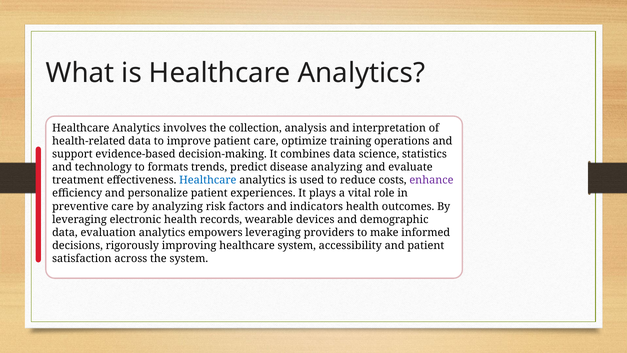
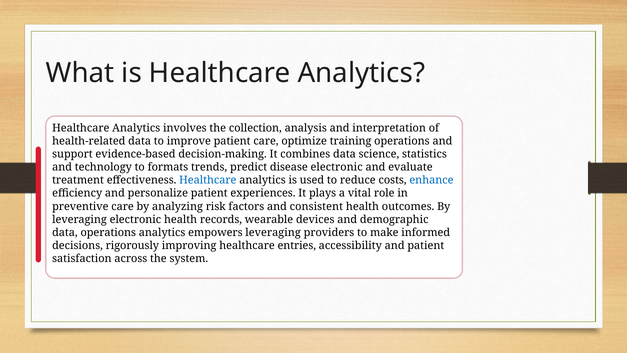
disease analyzing: analyzing -> electronic
enhance colour: purple -> blue
indicators: indicators -> consistent
data evaluation: evaluation -> operations
healthcare system: system -> entries
